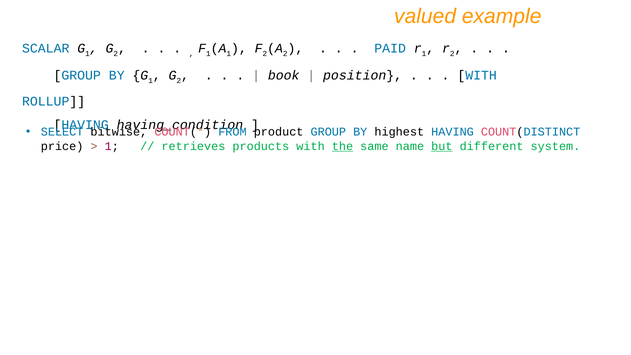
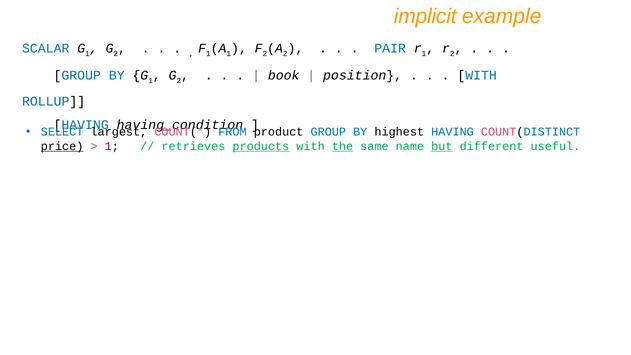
valued: valued -> implicit
PAID: PAID -> PAIR
bitwise: bitwise -> largest
price underline: none -> present
products underline: none -> present
system: system -> useful
